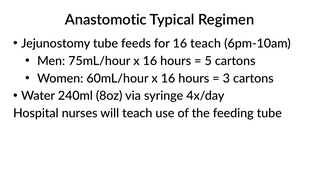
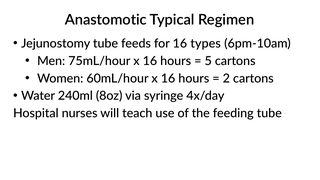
16 teach: teach -> types
3: 3 -> 2
